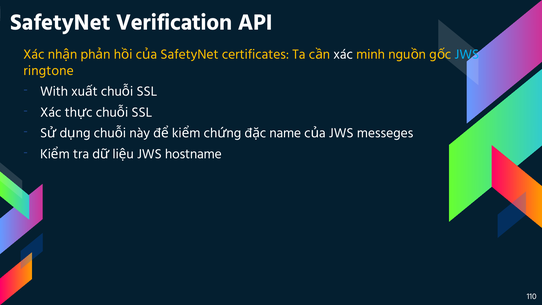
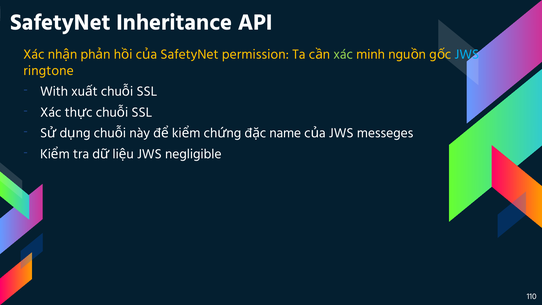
Verification: Verification -> Inheritance
certificates: certificates -> permission
xác at (343, 54) colour: white -> light green
hostname: hostname -> negligible
